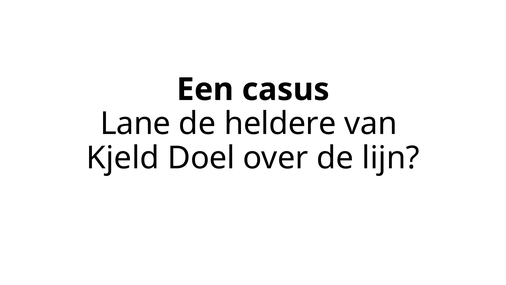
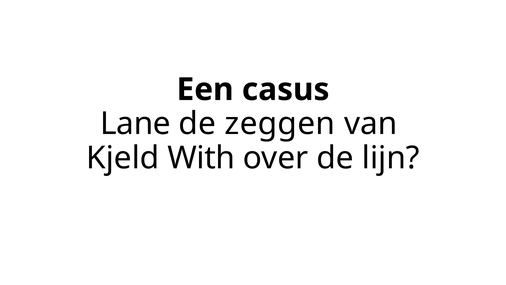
heldere: heldere -> zeggen
Doel: Doel -> With
